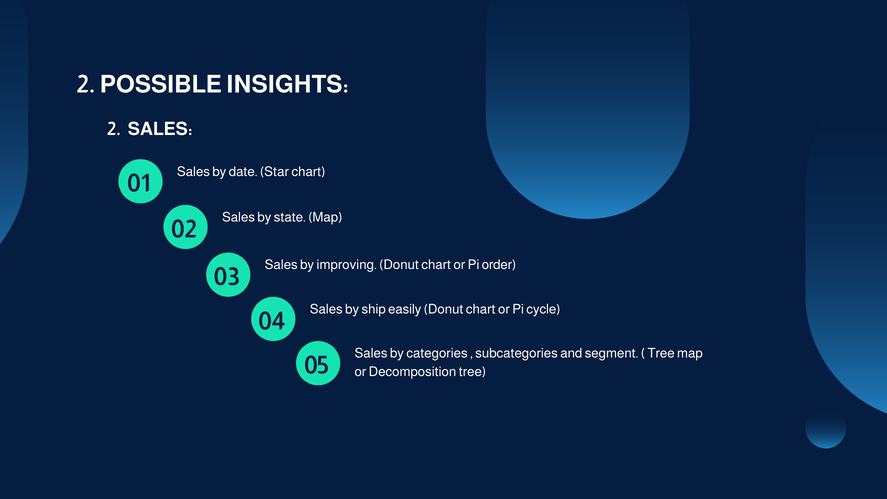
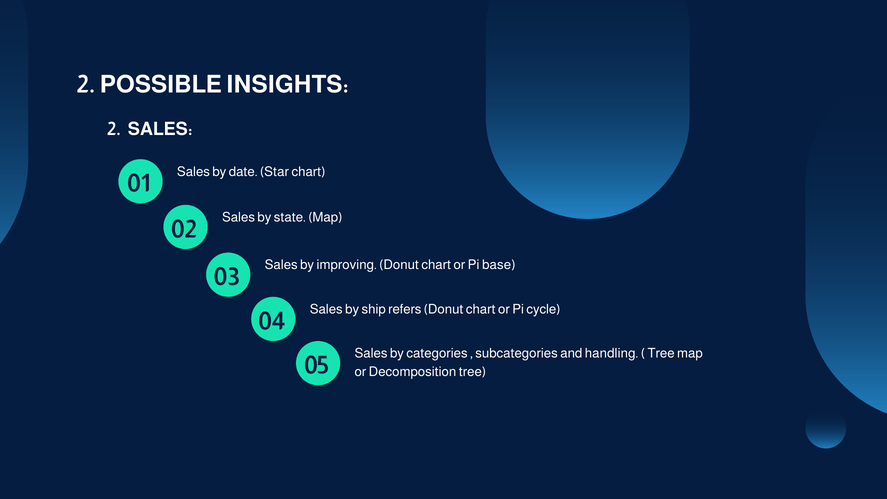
order: order -> base
easily: easily -> refers
segment: segment -> handling
